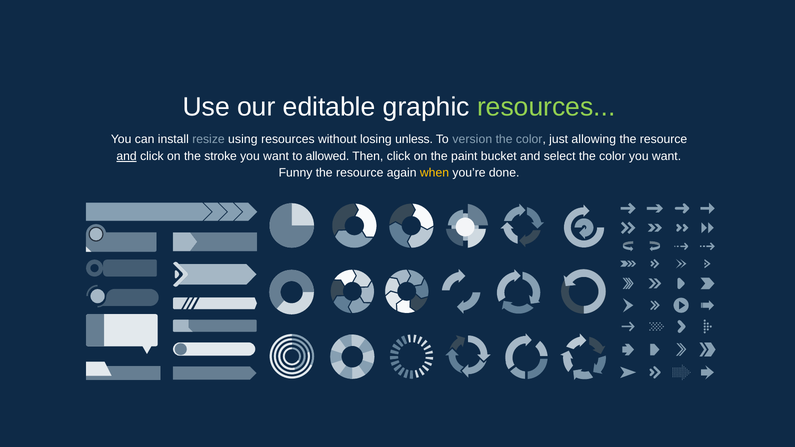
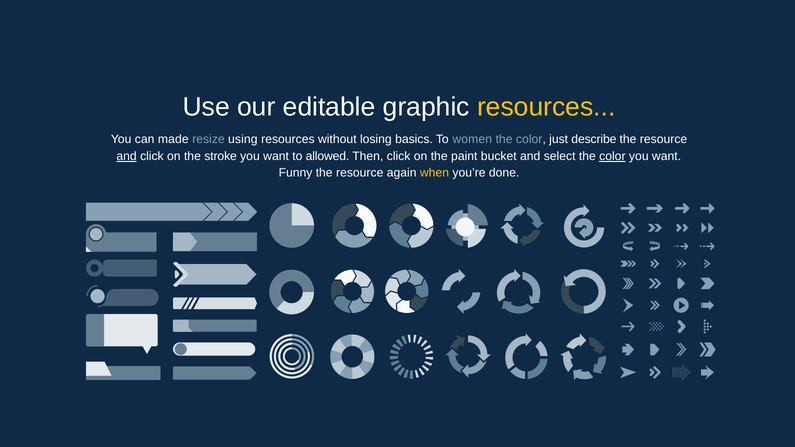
resources at (546, 107) colour: light green -> yellow
install: install -> made
unless: unless -> basics
version: version -> women
allowing: allowing -> describe
color at (612, 156) underline: none -> present
